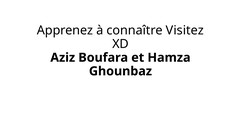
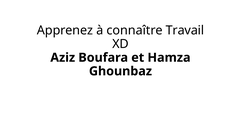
Visitez: Visitez -> Travail
